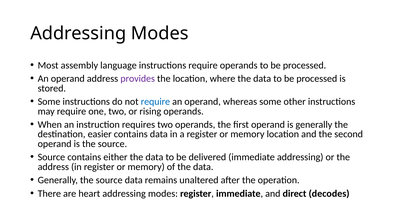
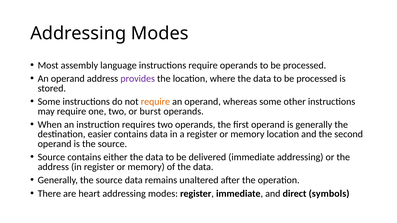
require at (155, 102) colour: blue -> orange
rising: rising -> burst
decodes: decodes -> symbols
